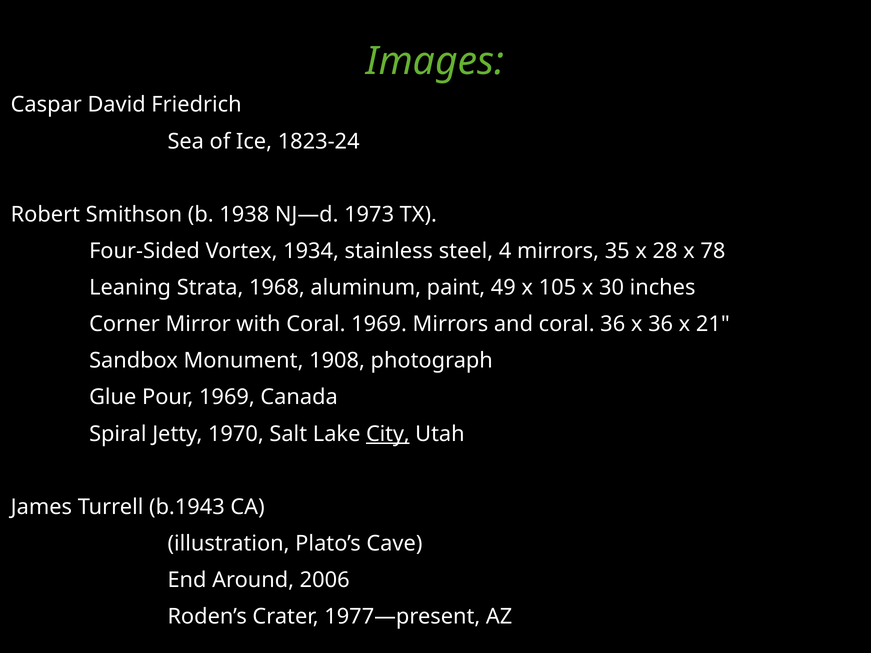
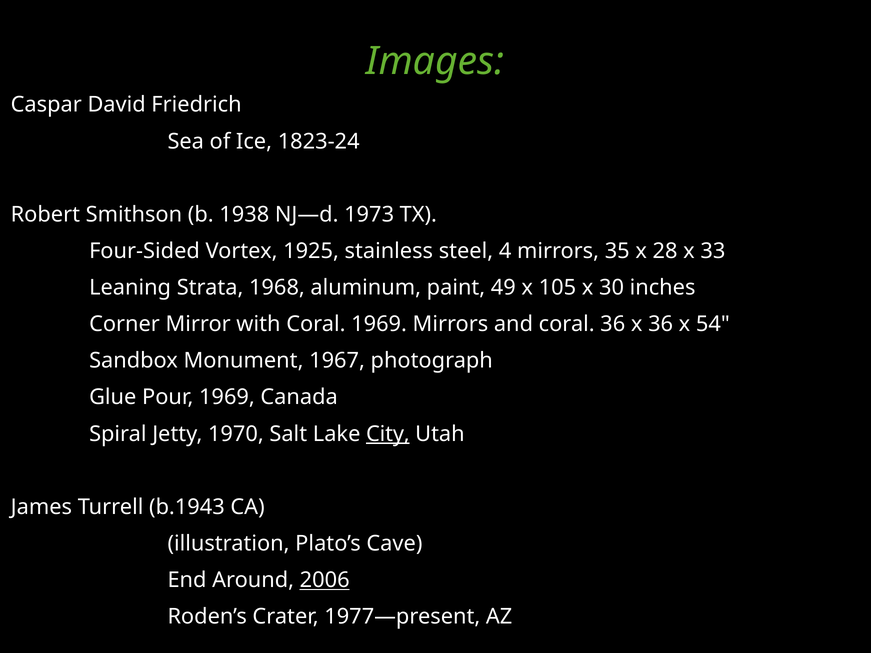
1934: 1934 -> 1925
78: 78 -> 33
21: 21 -> 54
1908: 1908 -> 1967
2006 underline: none -> present
